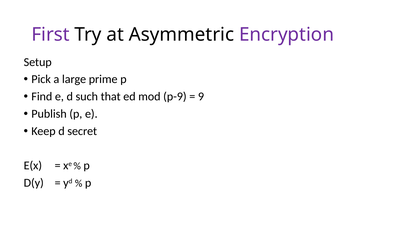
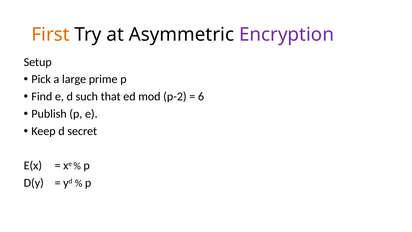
First colour: purple -> orange
p-9: p-9 -> p-2
9: 9 -> 6
